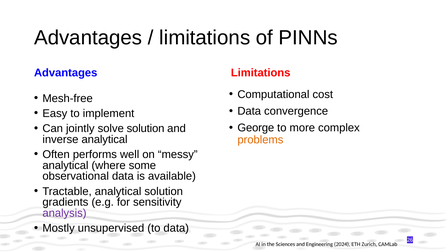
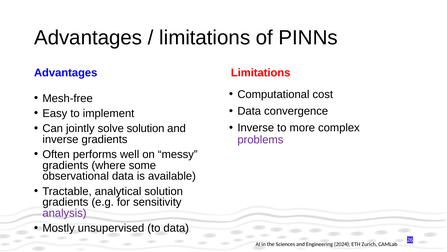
George at (256, 128): George -> Inverse
inverse analytical: analytical -> gradients
problems colour: orange -> purple
analytical at (65, 165): analytical -> gradients
